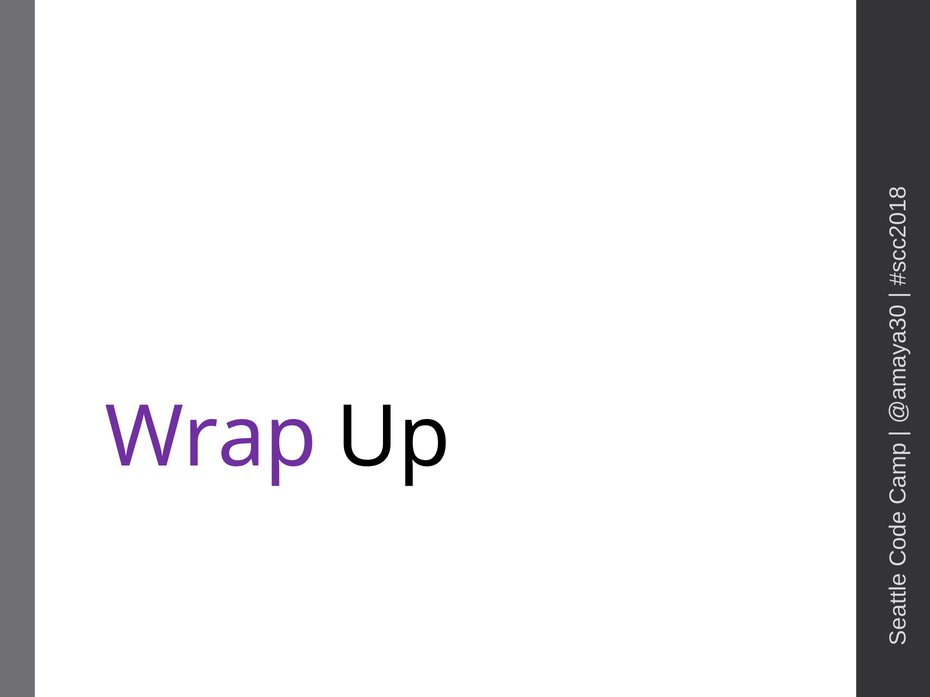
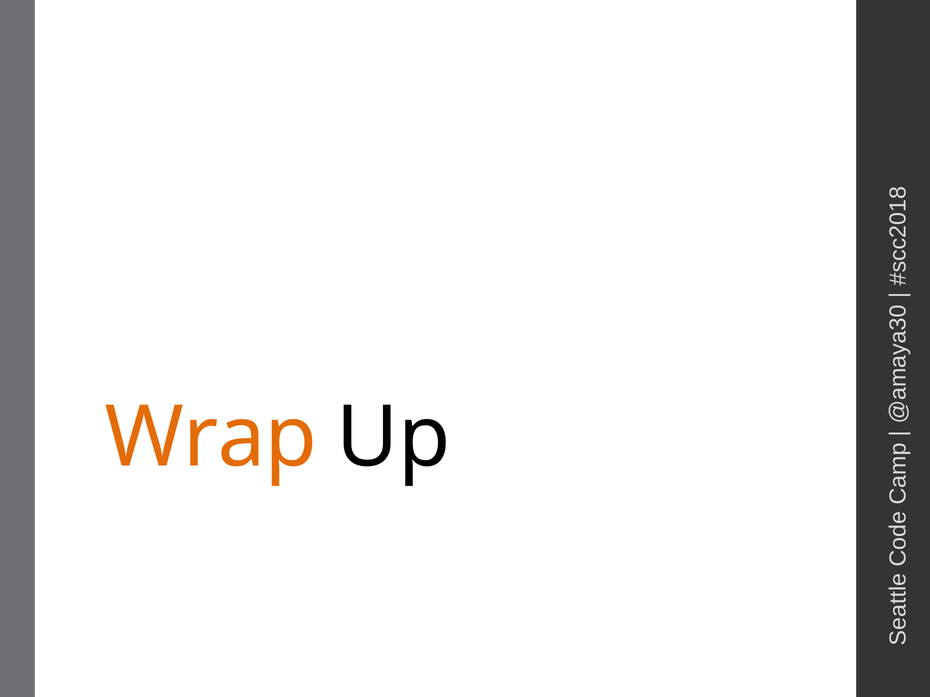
Wrap colour: purple -> orange
